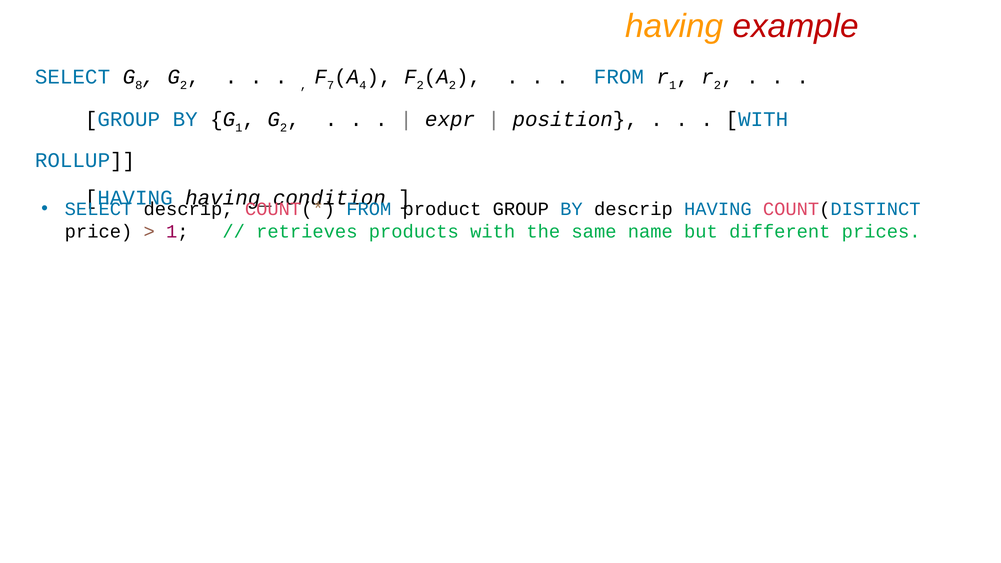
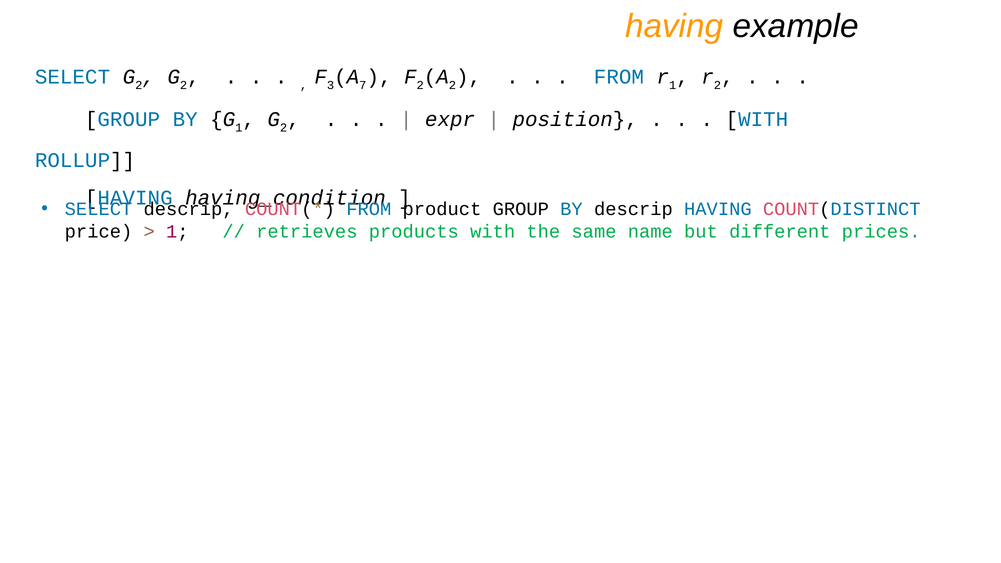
example colour: red -> black
8 at (139, 85): 8 -> 2
7: 7 -> 3
4: 4 -> 7
